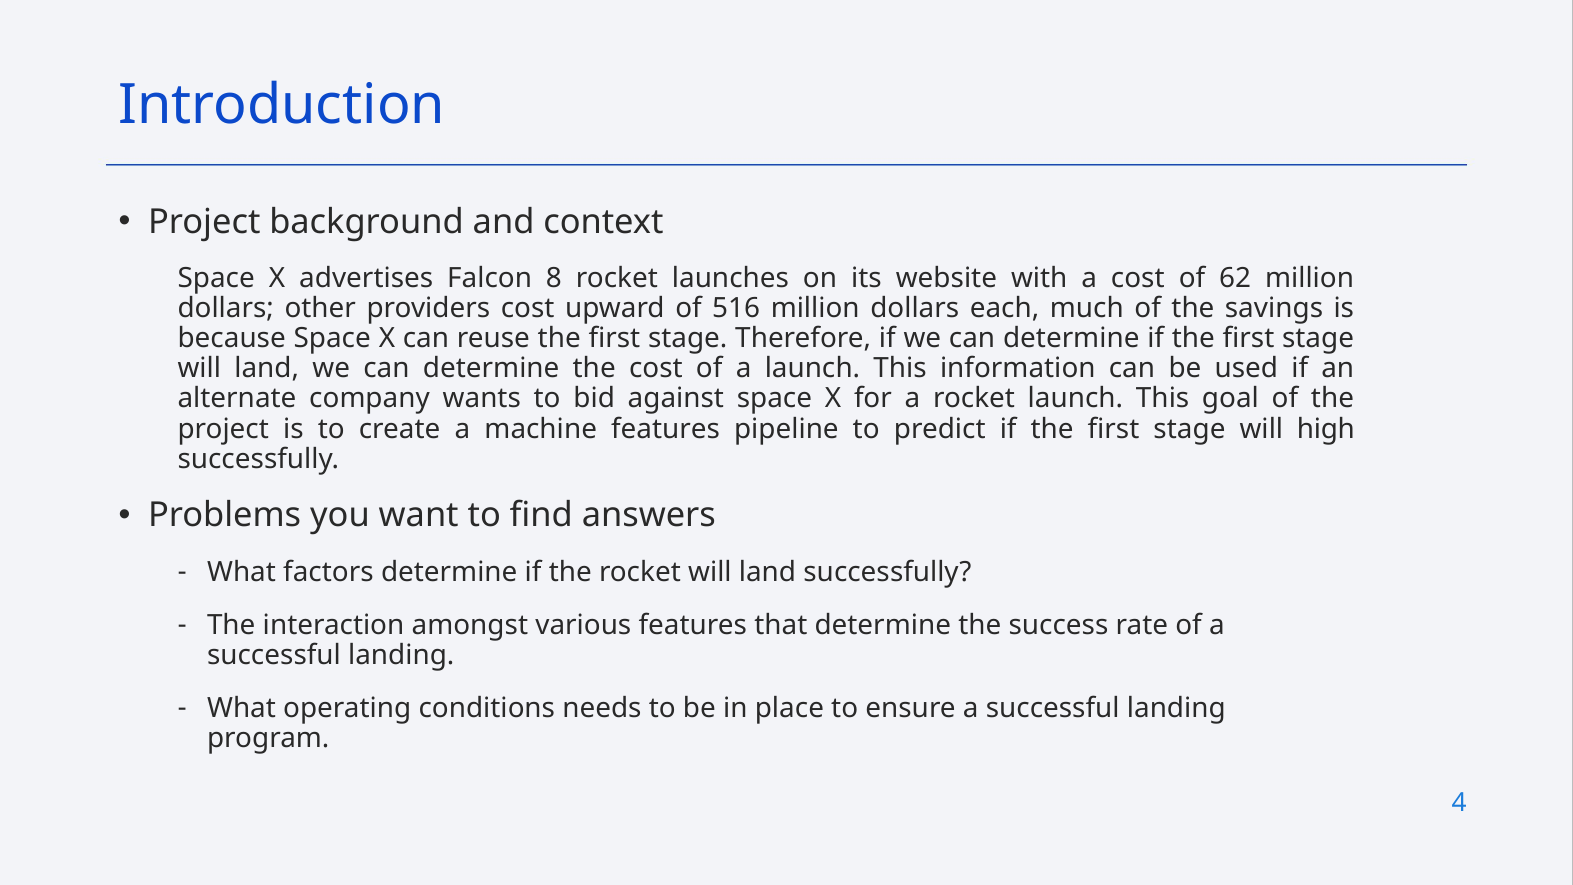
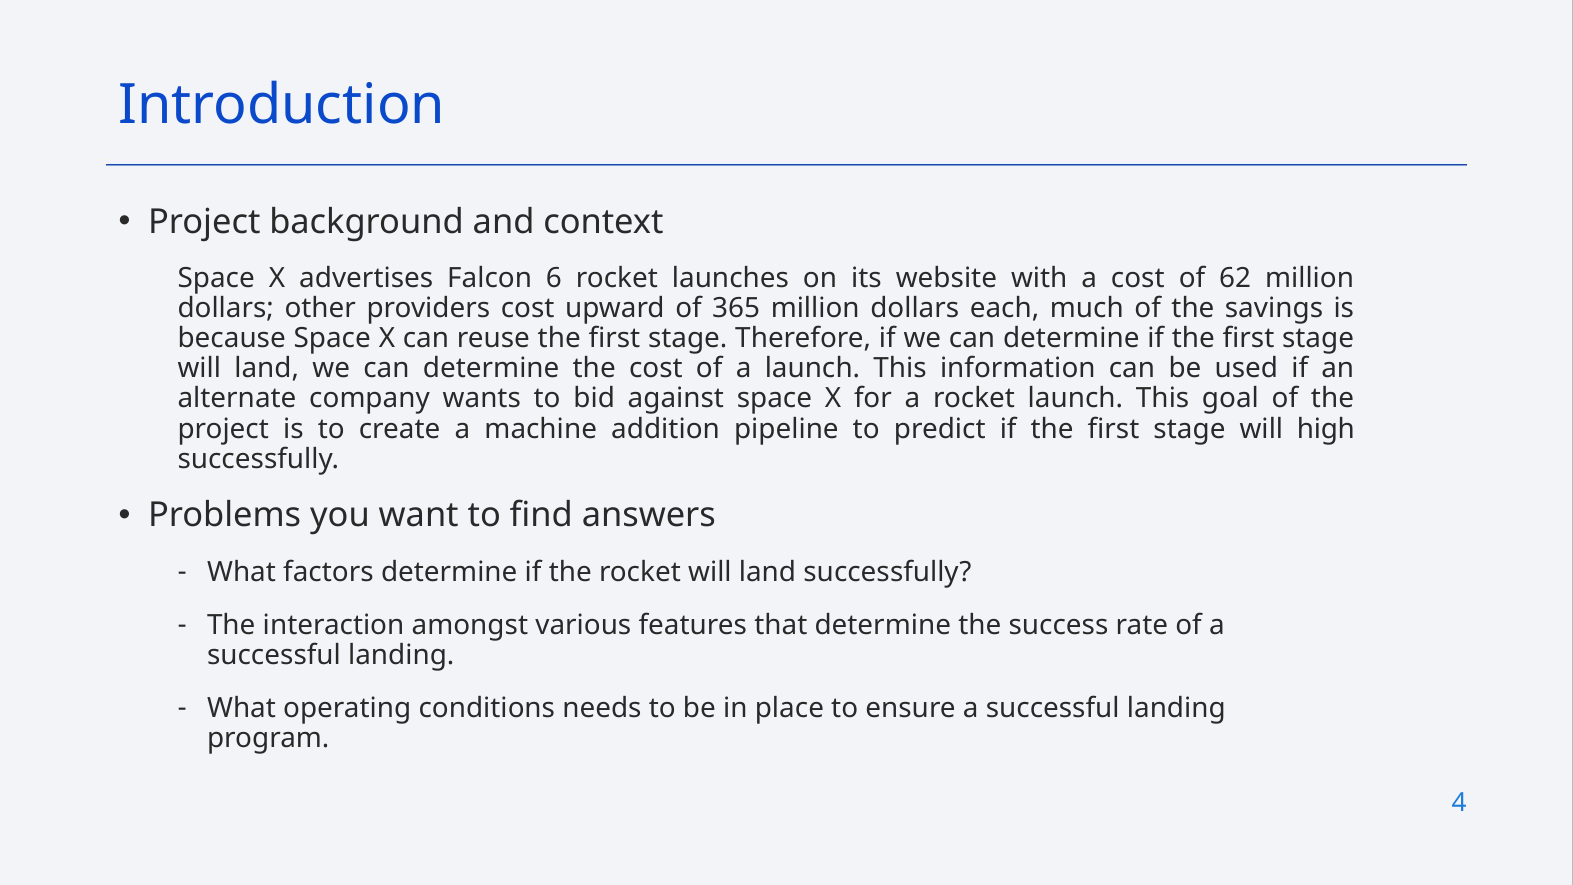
8: 8 -> 6
516: 516 -> 365
machine features: features -> addition
